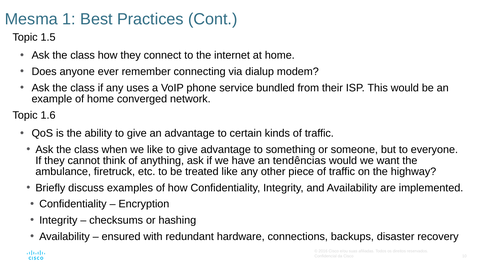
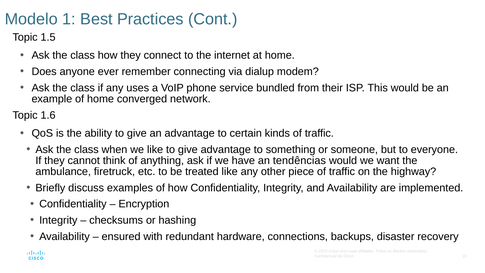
Mesma: Mesma -> Modelo
